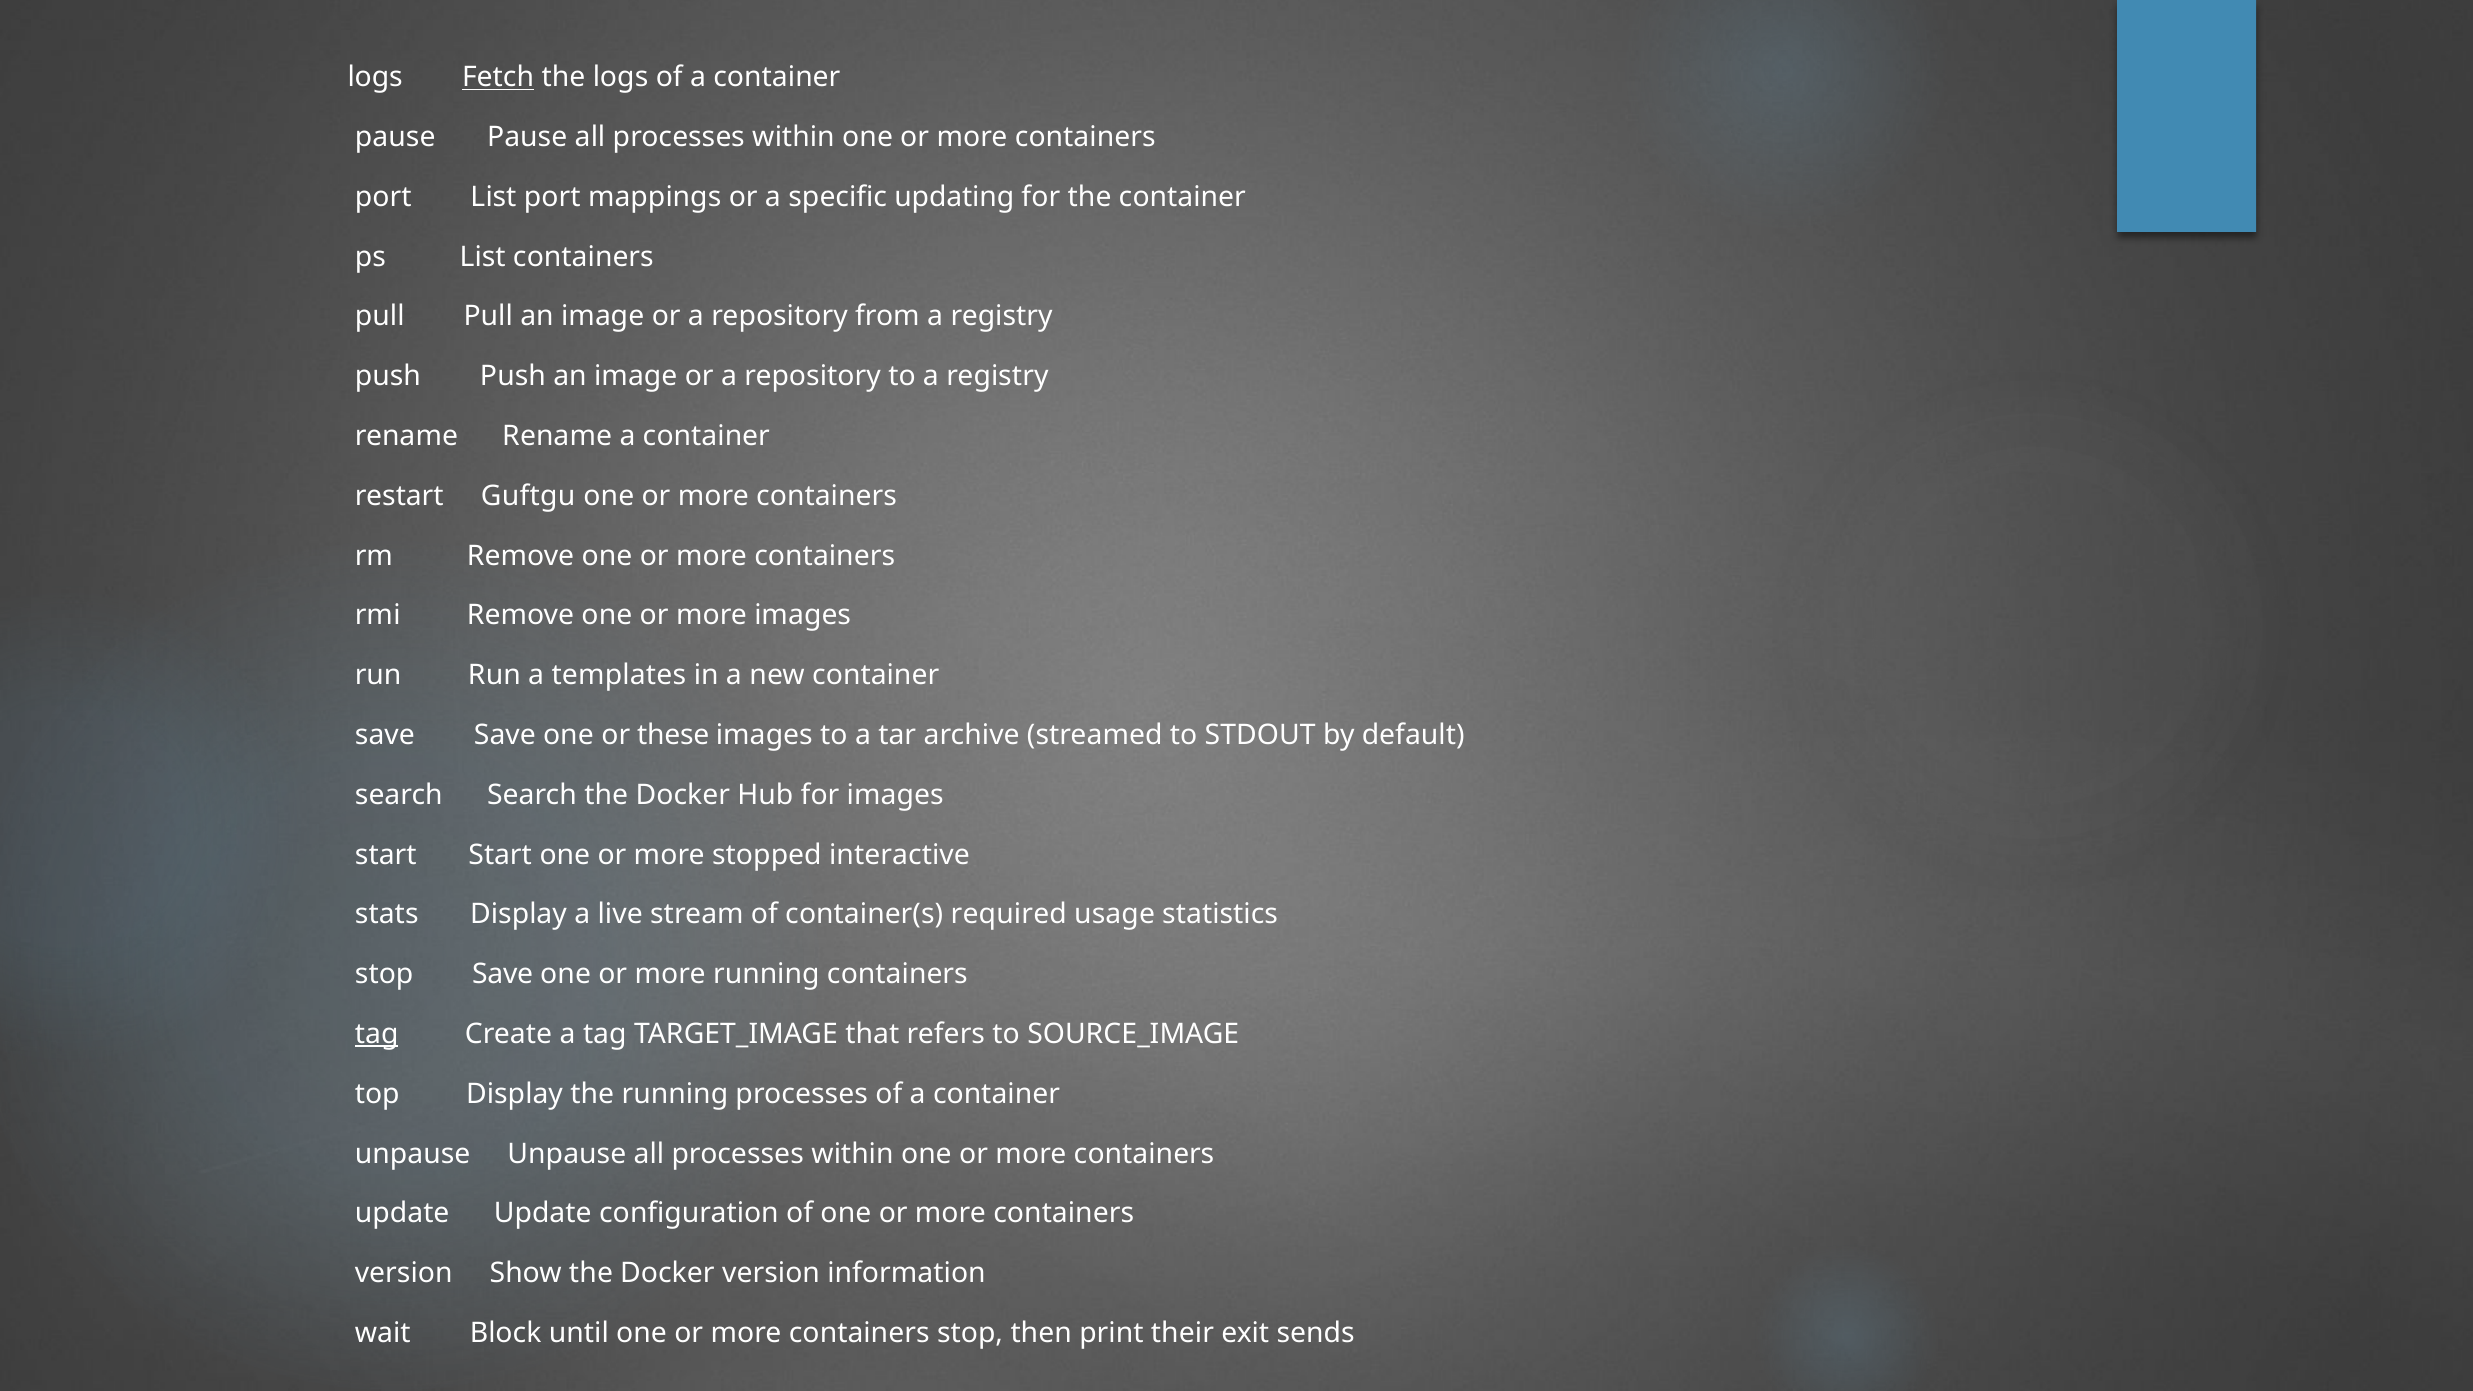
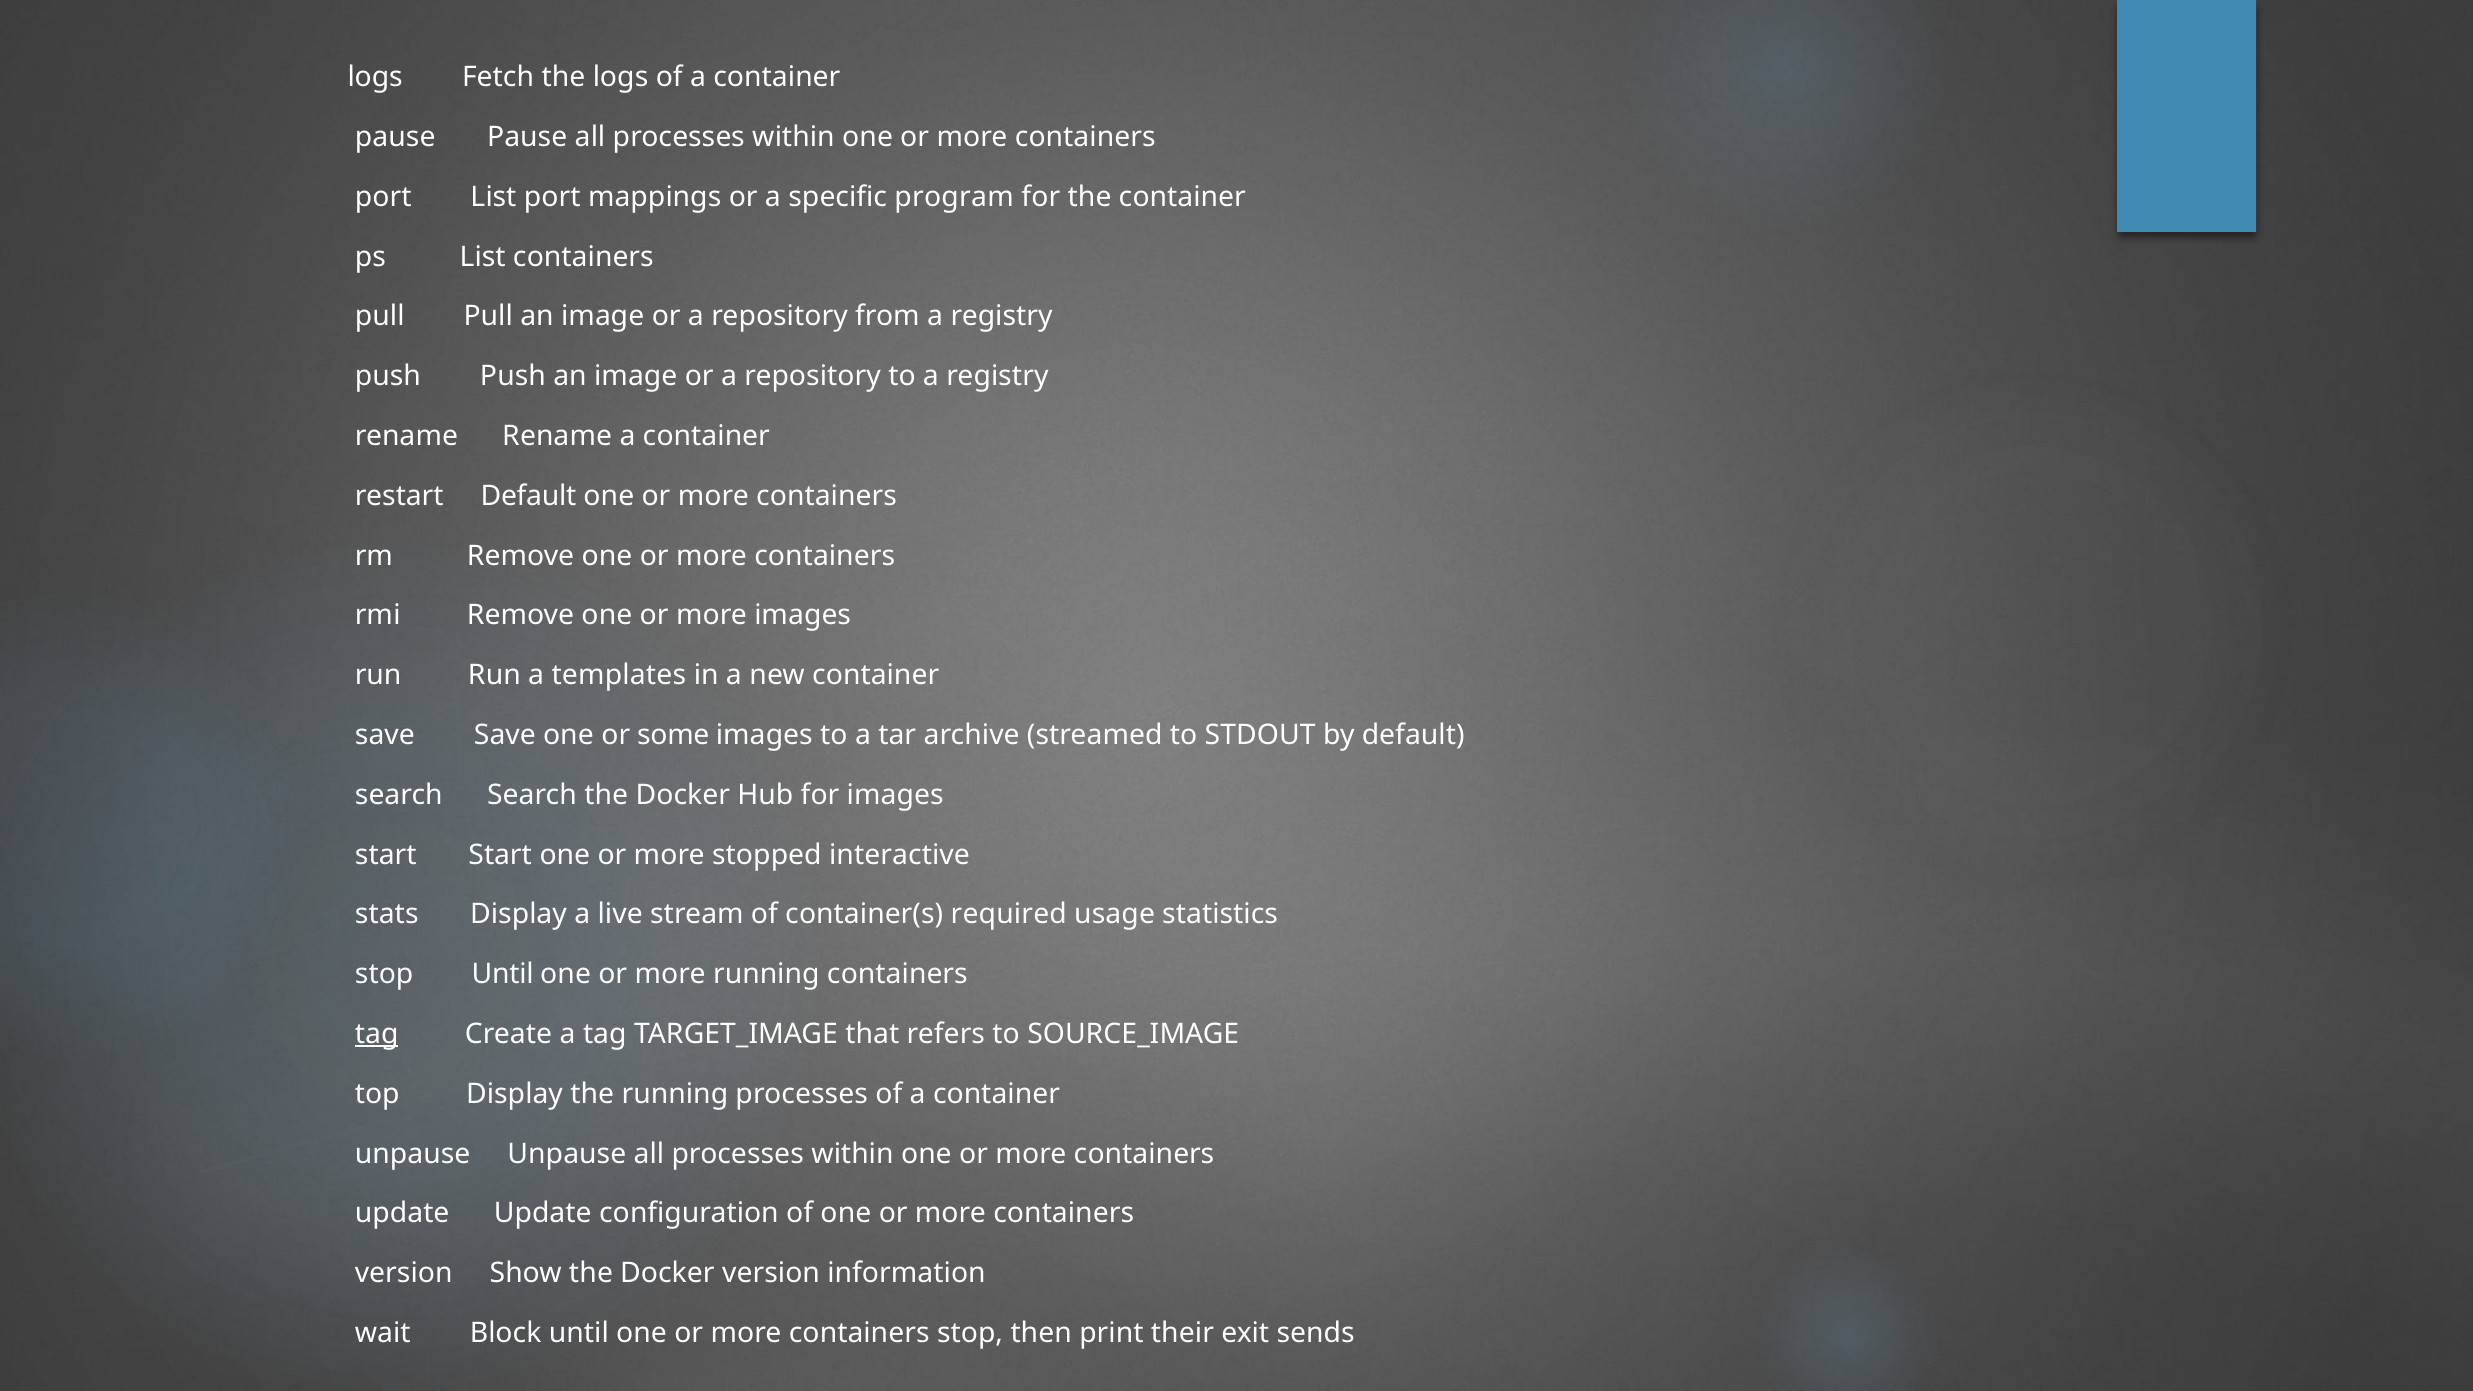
Fetch underline: present -> none
updating: updating -> program
restart Guftgu: Guftgu -> Default
these: these -> some
stop Save: Save -> Until
